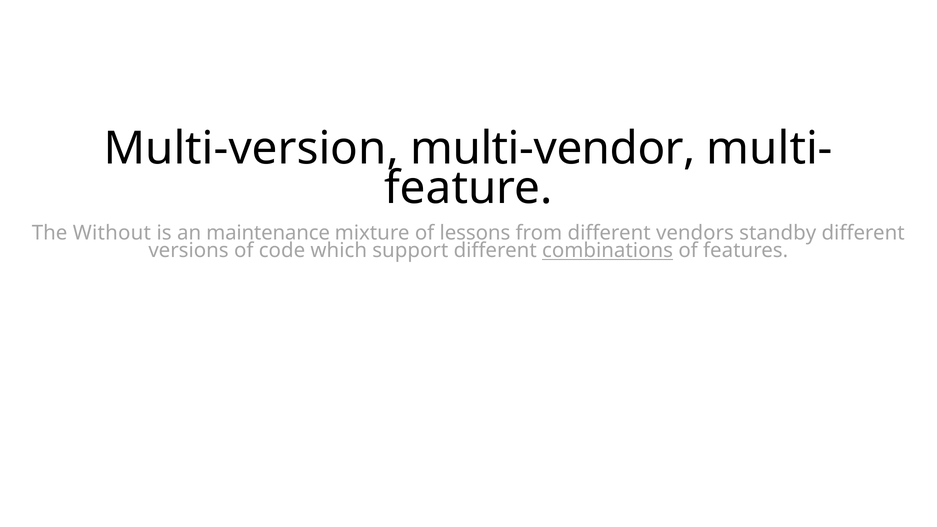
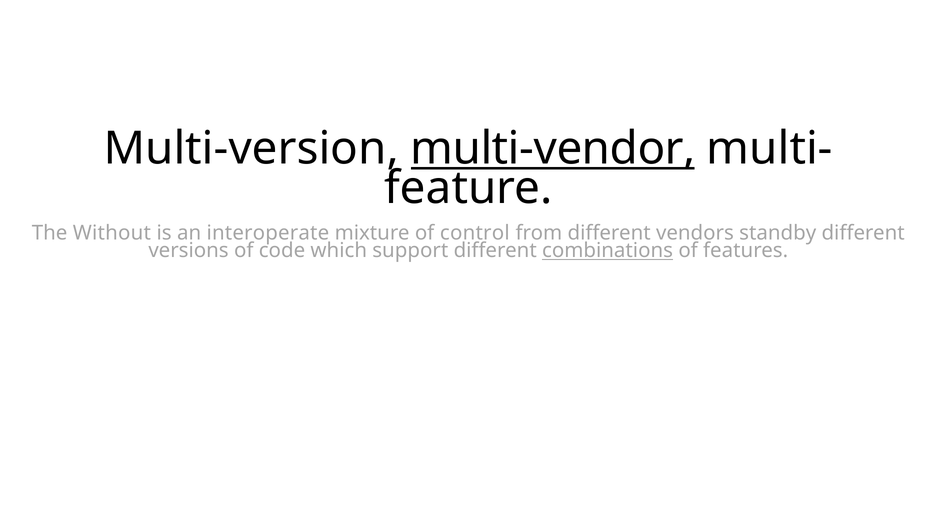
multi-vendor underline: none -> present
maintenance: maintenance -> interoperate
lessons: lessons -> control
